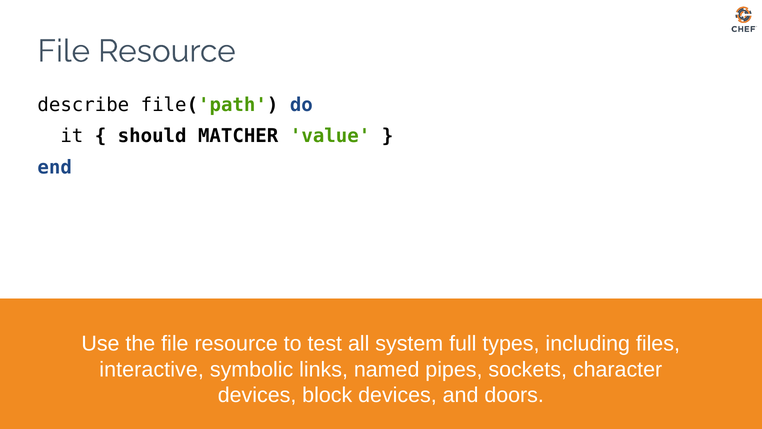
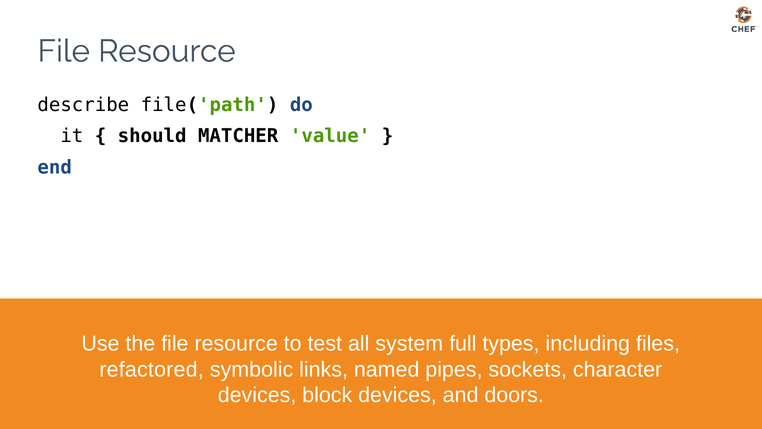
interactive: interactive -> refactored
